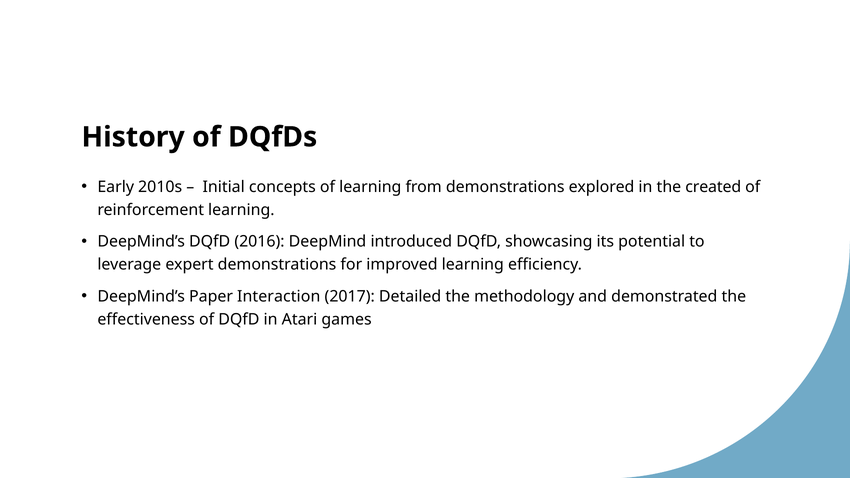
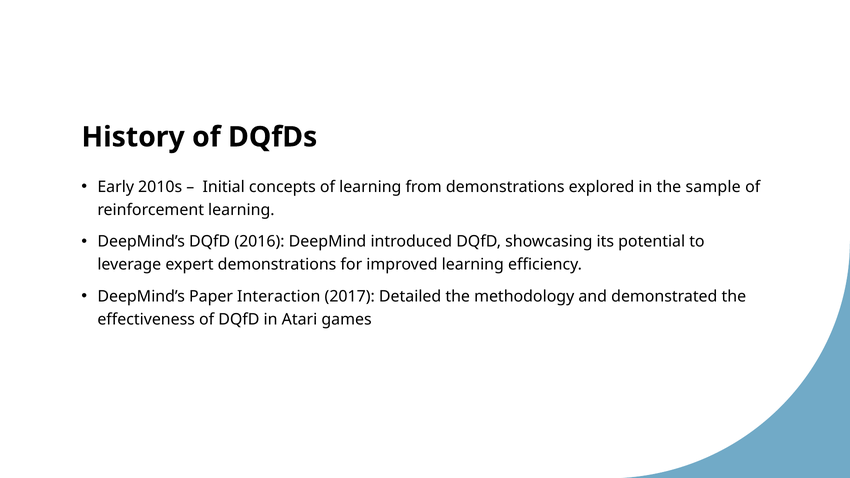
created: created -> sample
